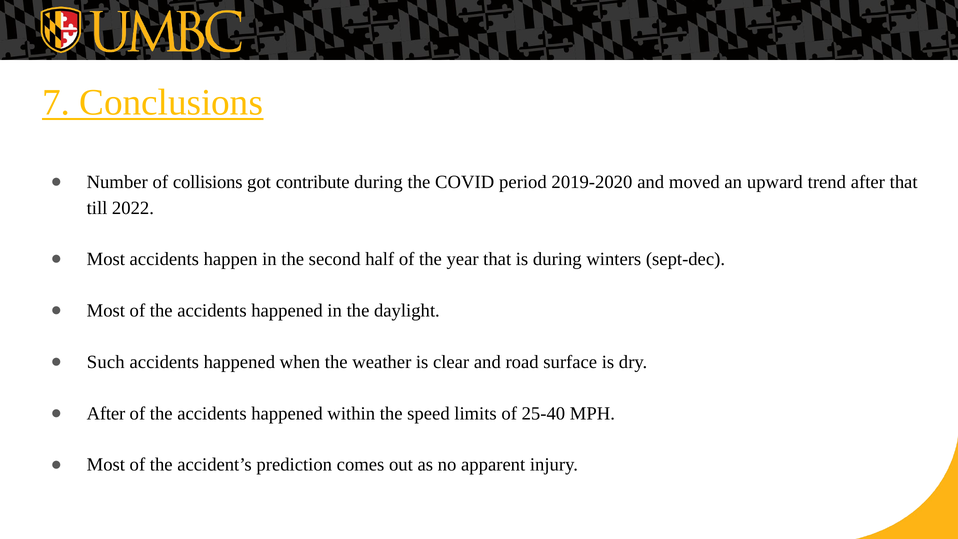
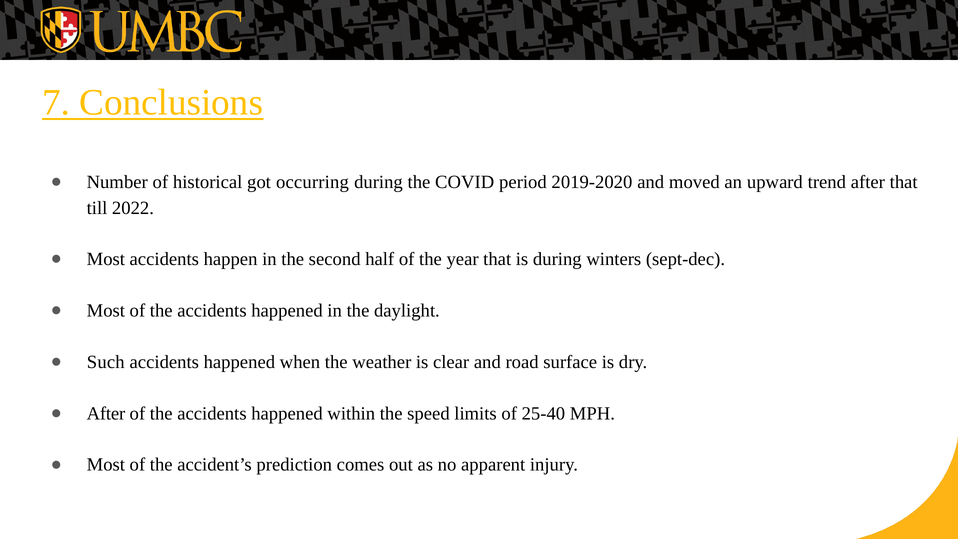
collisions: collisions -> historical
contribute: contribute -> occurring
